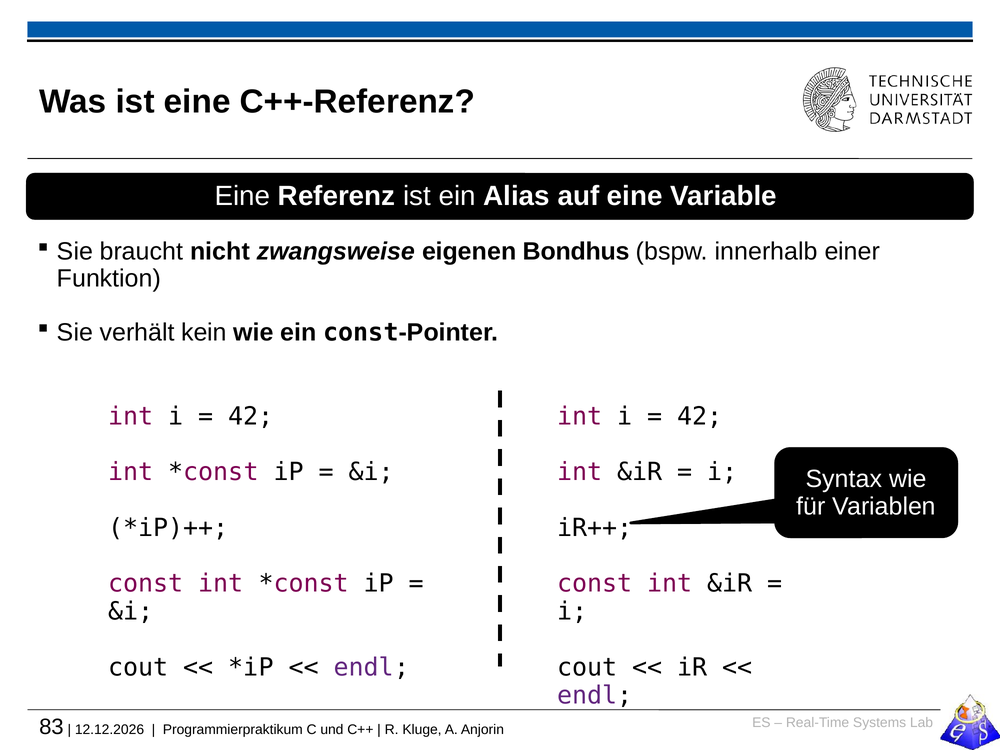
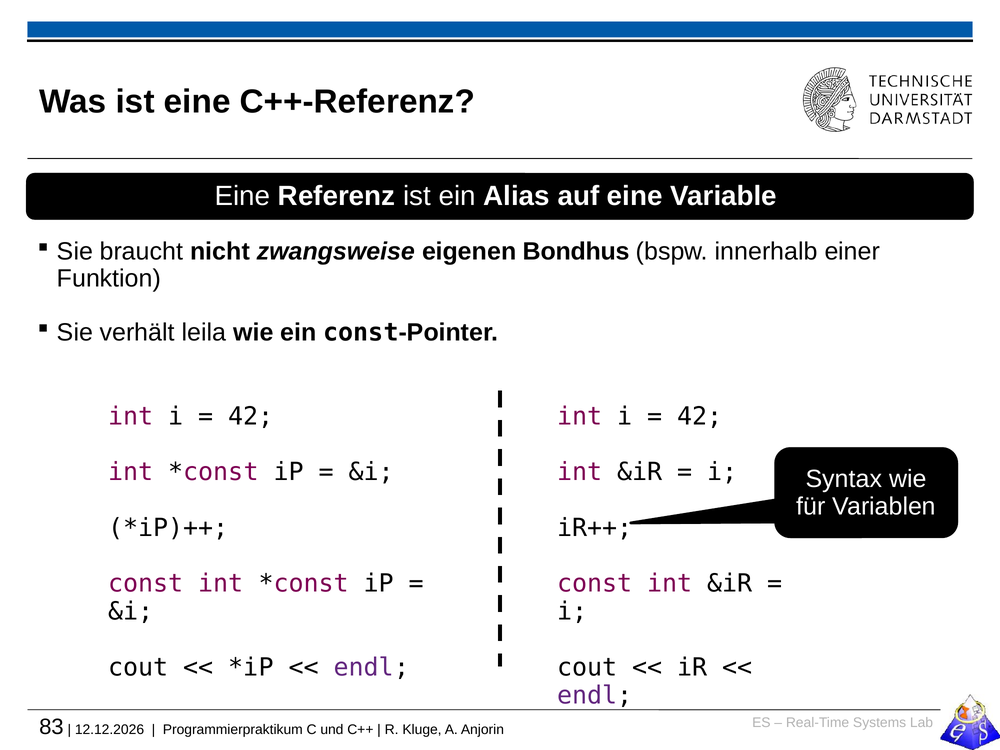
kein: kein -> leila
